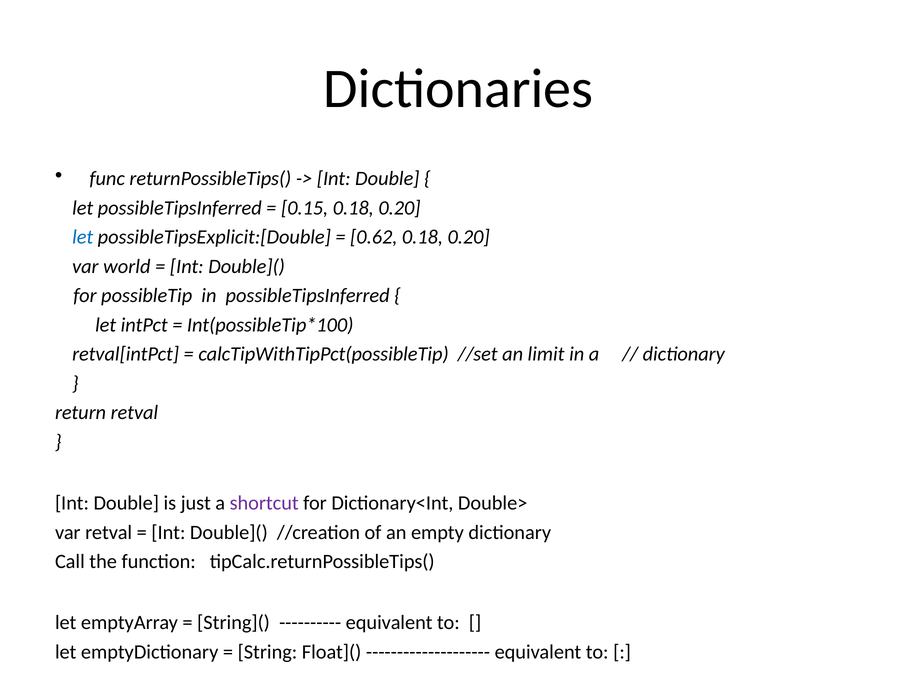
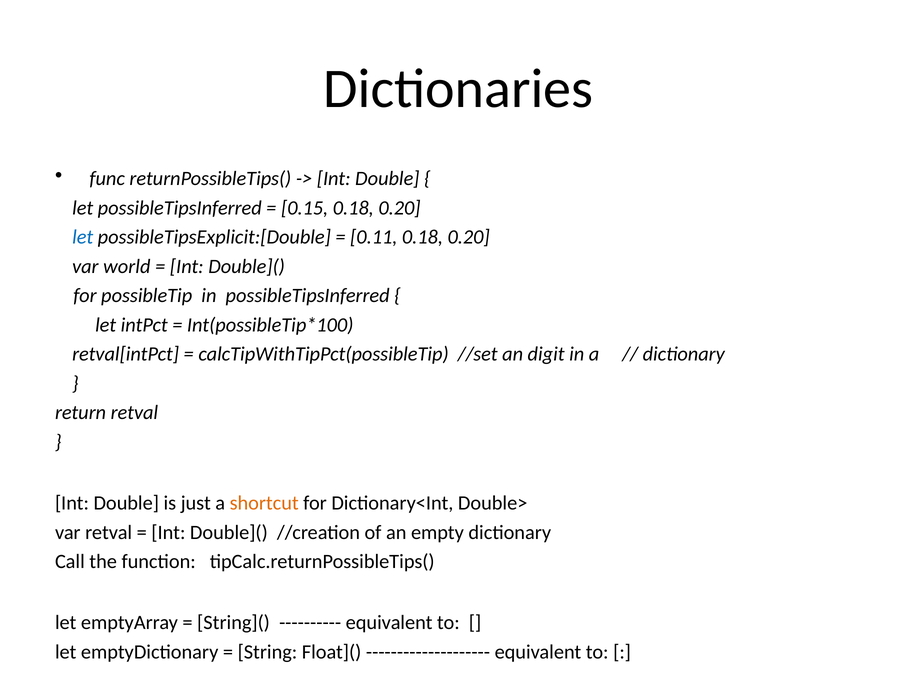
0.62: 0.62 -> 0.11
limit: limit -> digit
shortcut colour: purple -> orange
